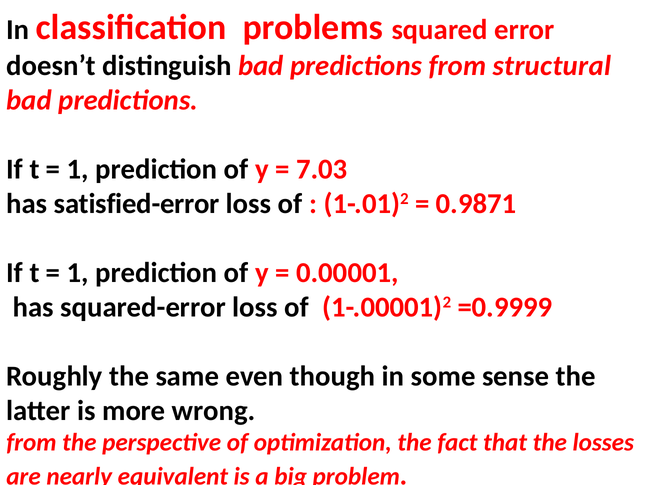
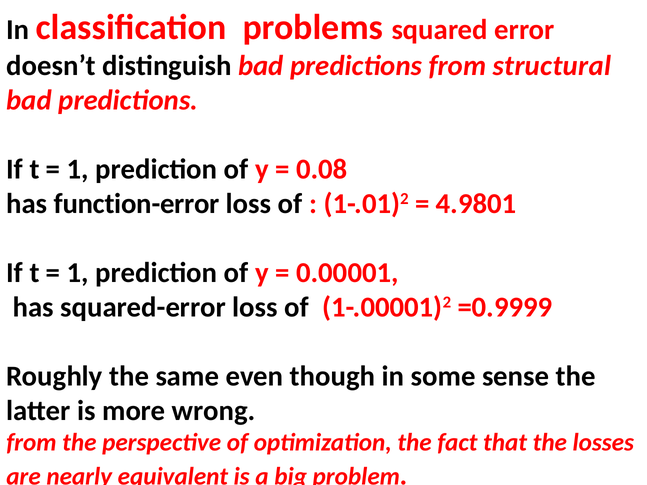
7.03: 7.03 -> 0.08
satisfied-error: satisfied-error -> function-error
0.9871: 0.9871 -> 4.9801
